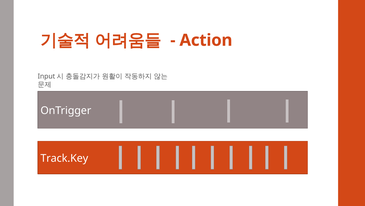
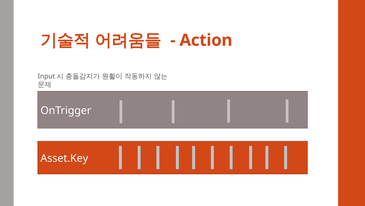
Track.Key: Track.Key -> Asset.Key
